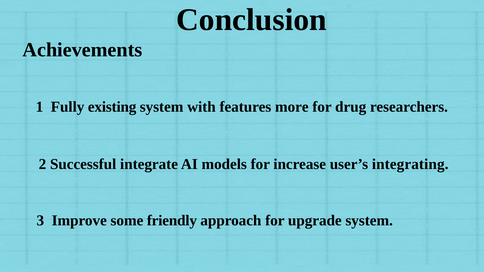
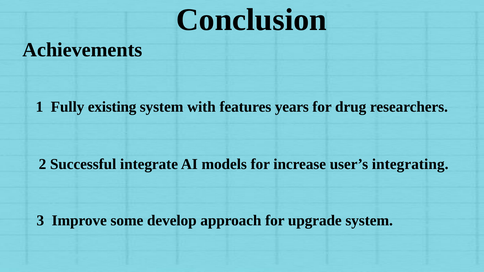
more: more -> years
friendly: friendly -> develop
